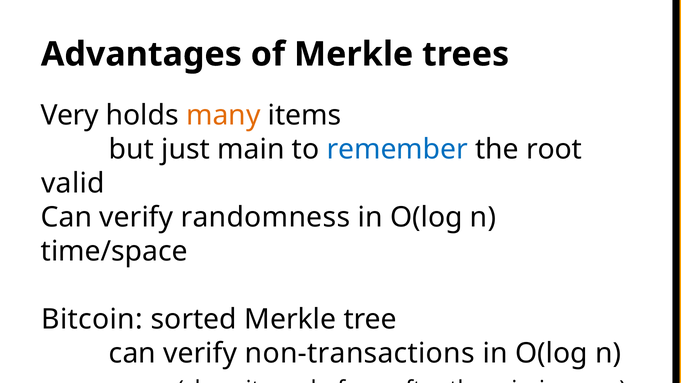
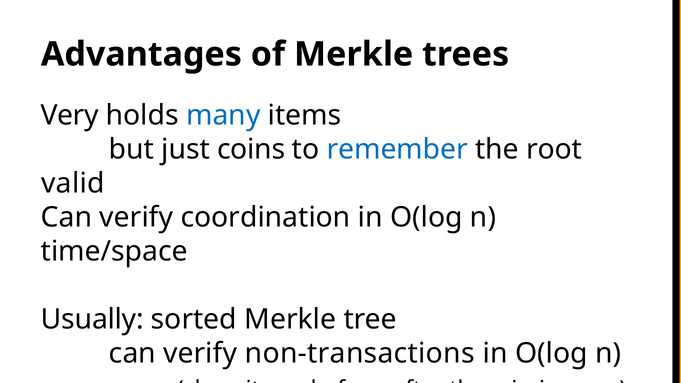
many colour: orange -> blue
main: main -> coins
randomness: randomness -> coordination
Bitcoin: Bitcoin -> Usually
